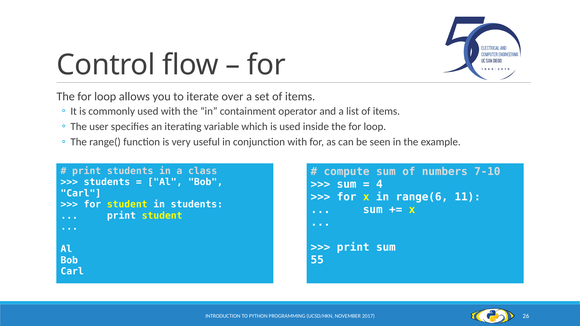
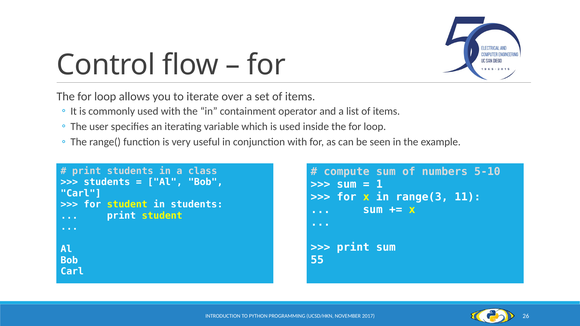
7-10: 7-10 -> 5-10
4: 4 -> 1
range(6: range(6 -> range(3
